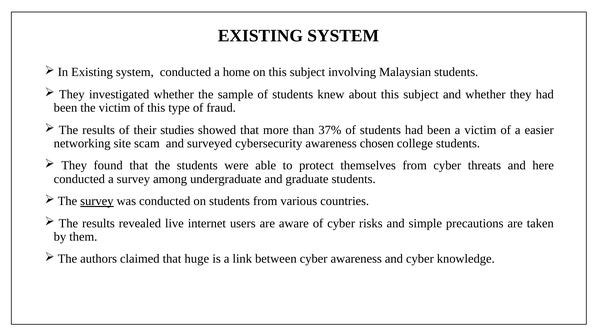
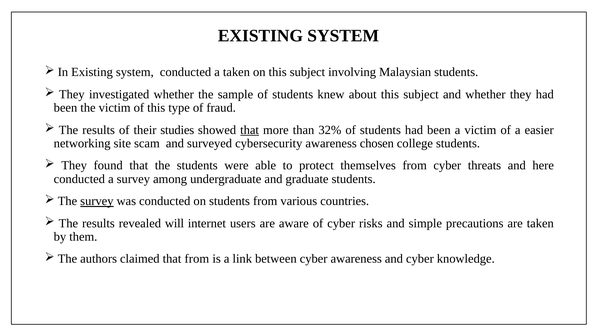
a home: home -> taken
that at (250, 130) underline: none -> present
37%: 37% -> 32%
live: live -> will
that huge: huge -> from
